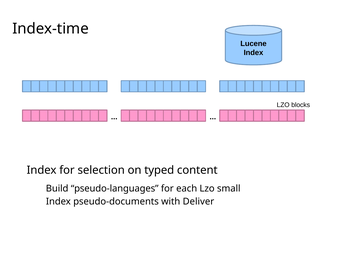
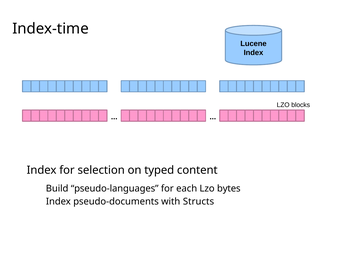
small: small -> bytes
Deliver: Deliver -> Structs
